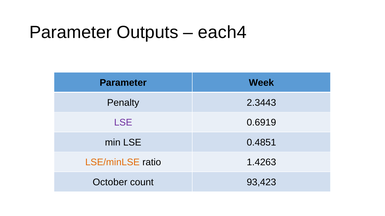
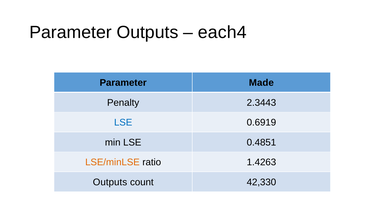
Week: Week -> Made
LSE at (123, 123) colour: purple -> blue
October at (110, 183): October -> Outputs
93,423: 93,423 -> 42,330
